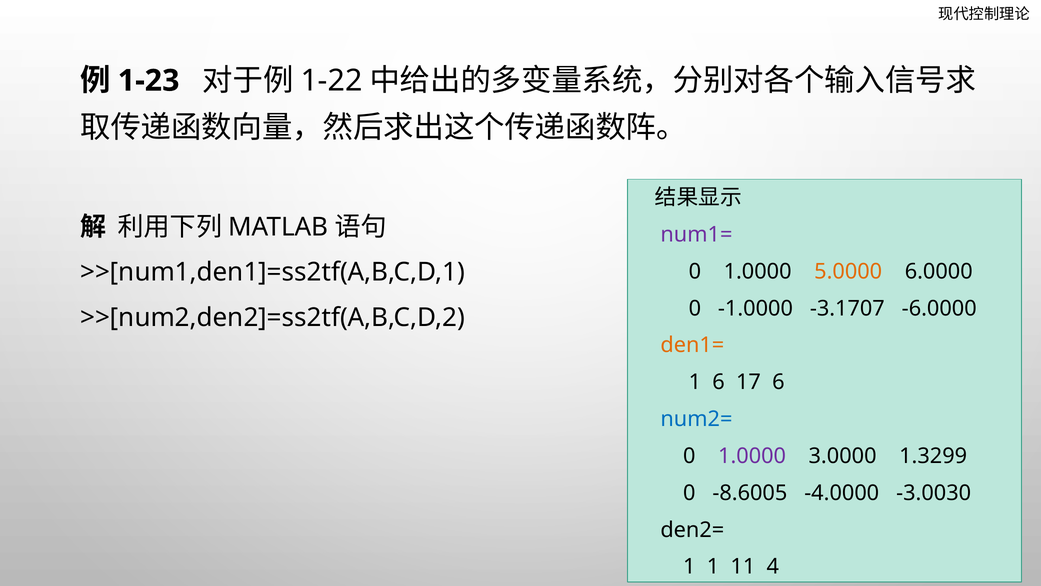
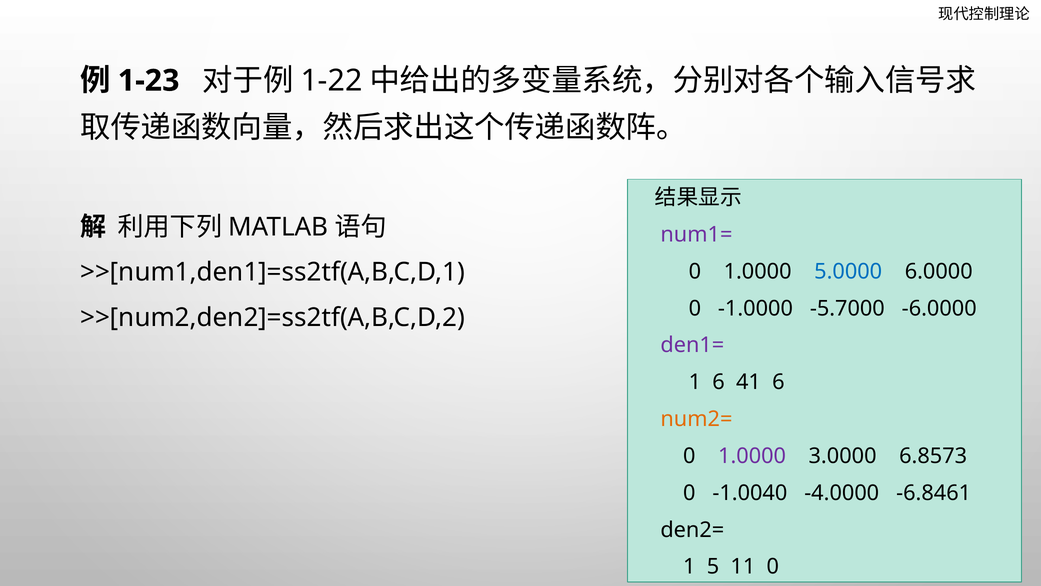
5.0000 colour: orange -> blue
-3.1707: -3.1707 -> -5.7000
den1= colour: orange -> purple
17: 17 -> 41
num2= colour: blue -> orange
1.3299: 1.3299 -> 6.8573
-8.6005: -8.6005 -> -1.0040
-3.0030: -3.0030 -> -6.8461
1 1: 1 -> 5
11 4: 4 -> 0
